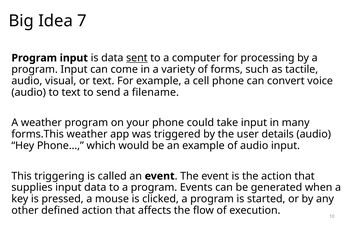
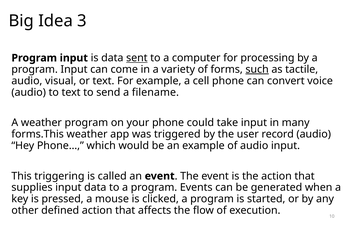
7: 7 -> 3
such underline: none -> present
details: details -> record
